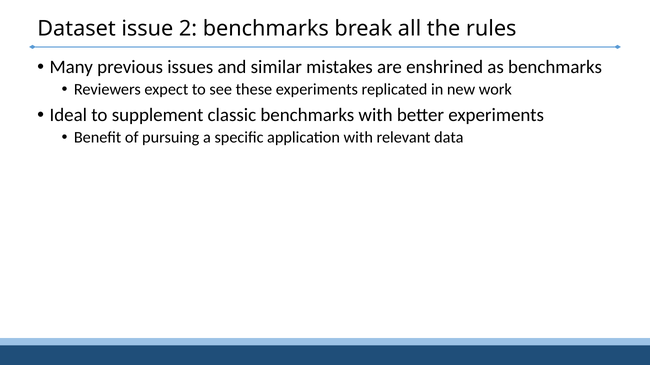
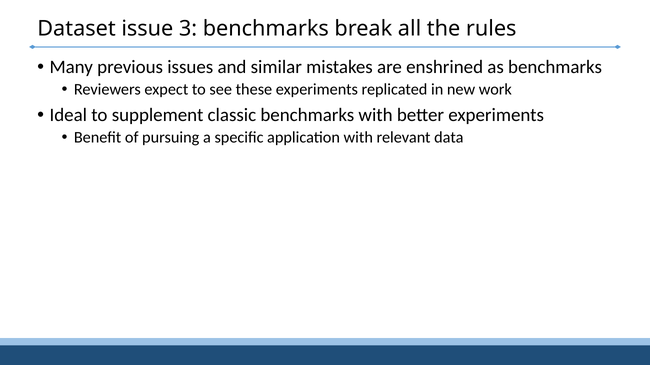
2: 2 -> 3
